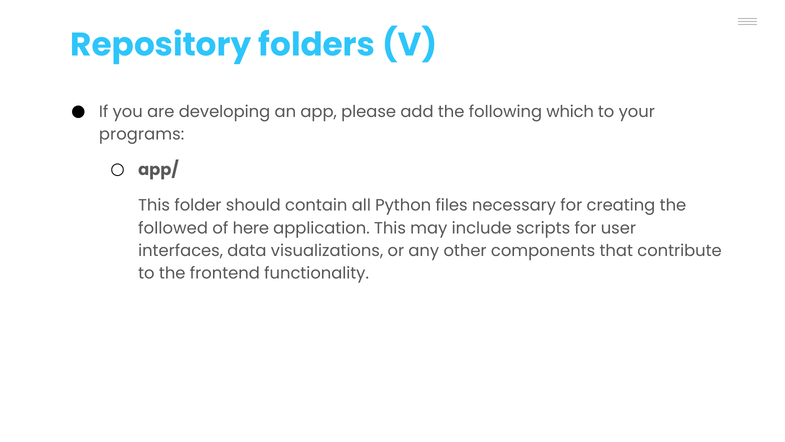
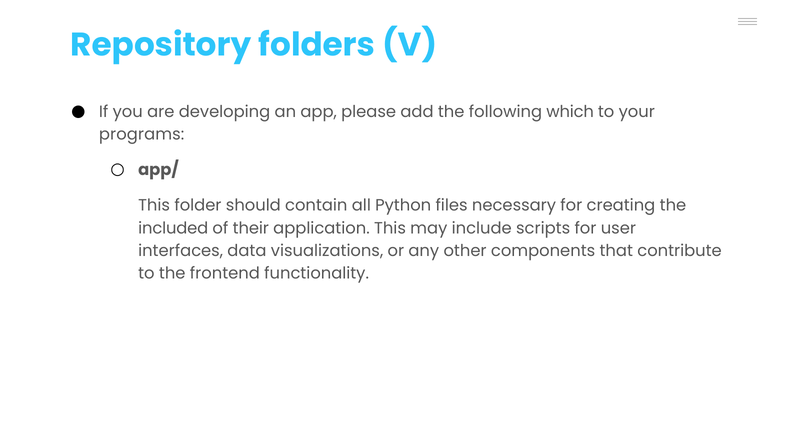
followed: followed -> included
here: here -> their
